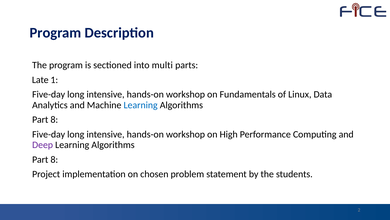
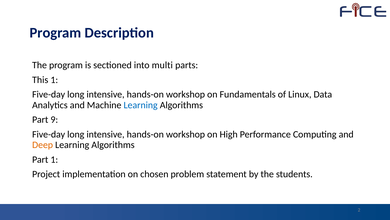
Late: Late -> This
8 at (54, 119): 8 -> 9
Deep colour: purple -> orange
8 at (54, 159): 8 -> 1
